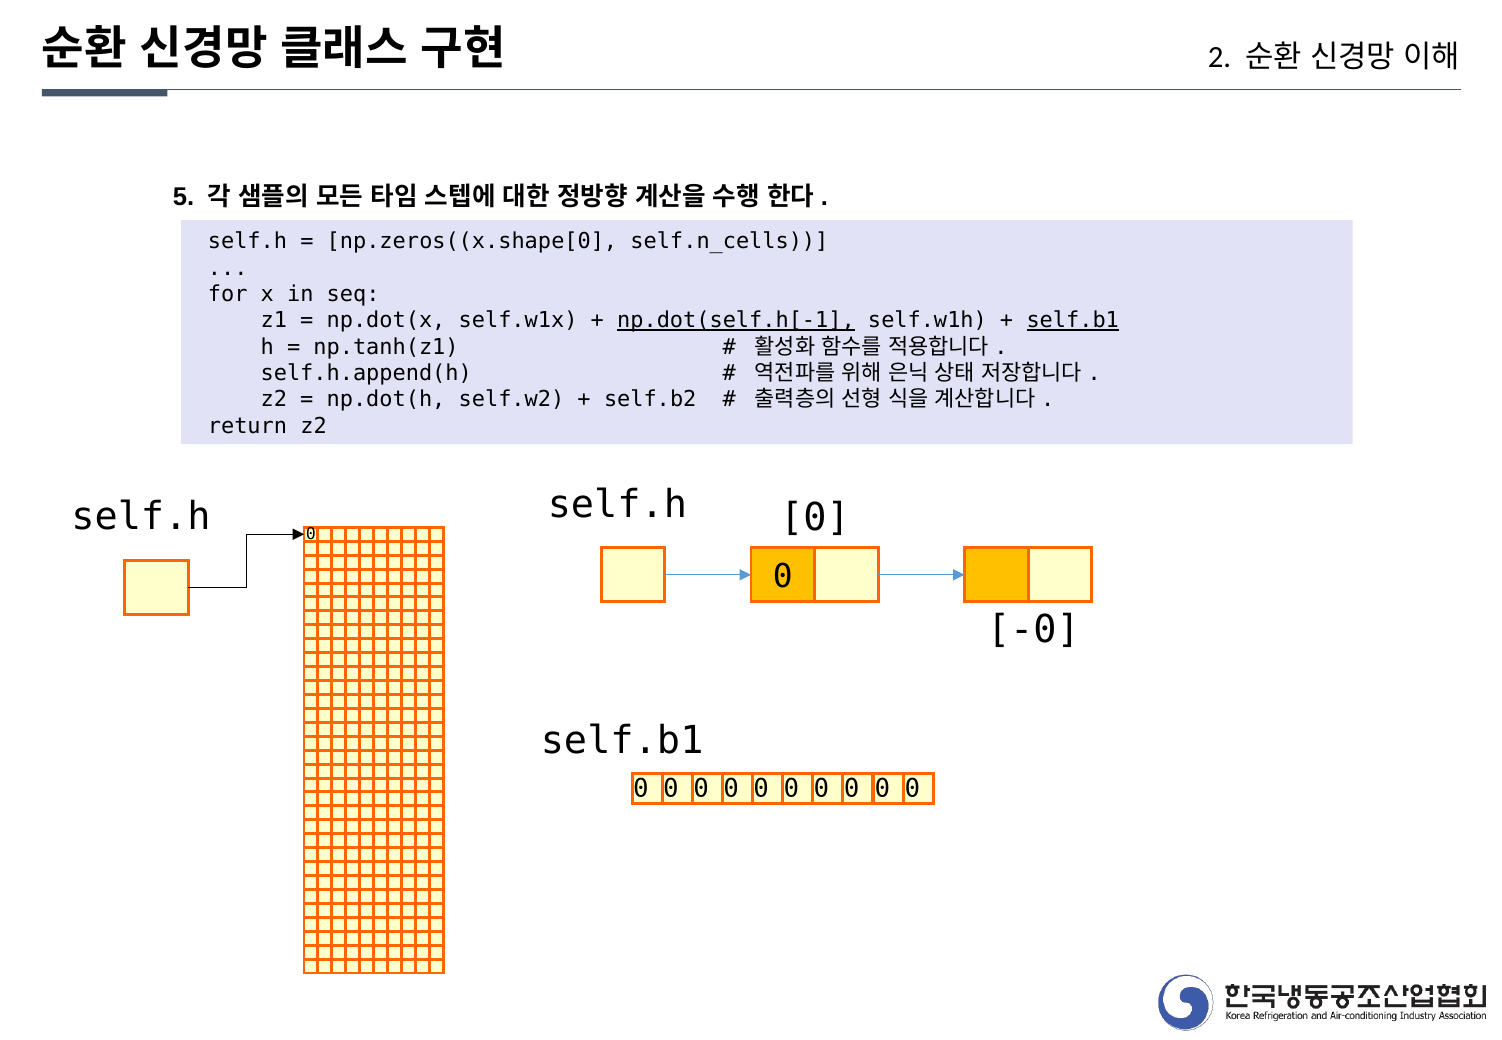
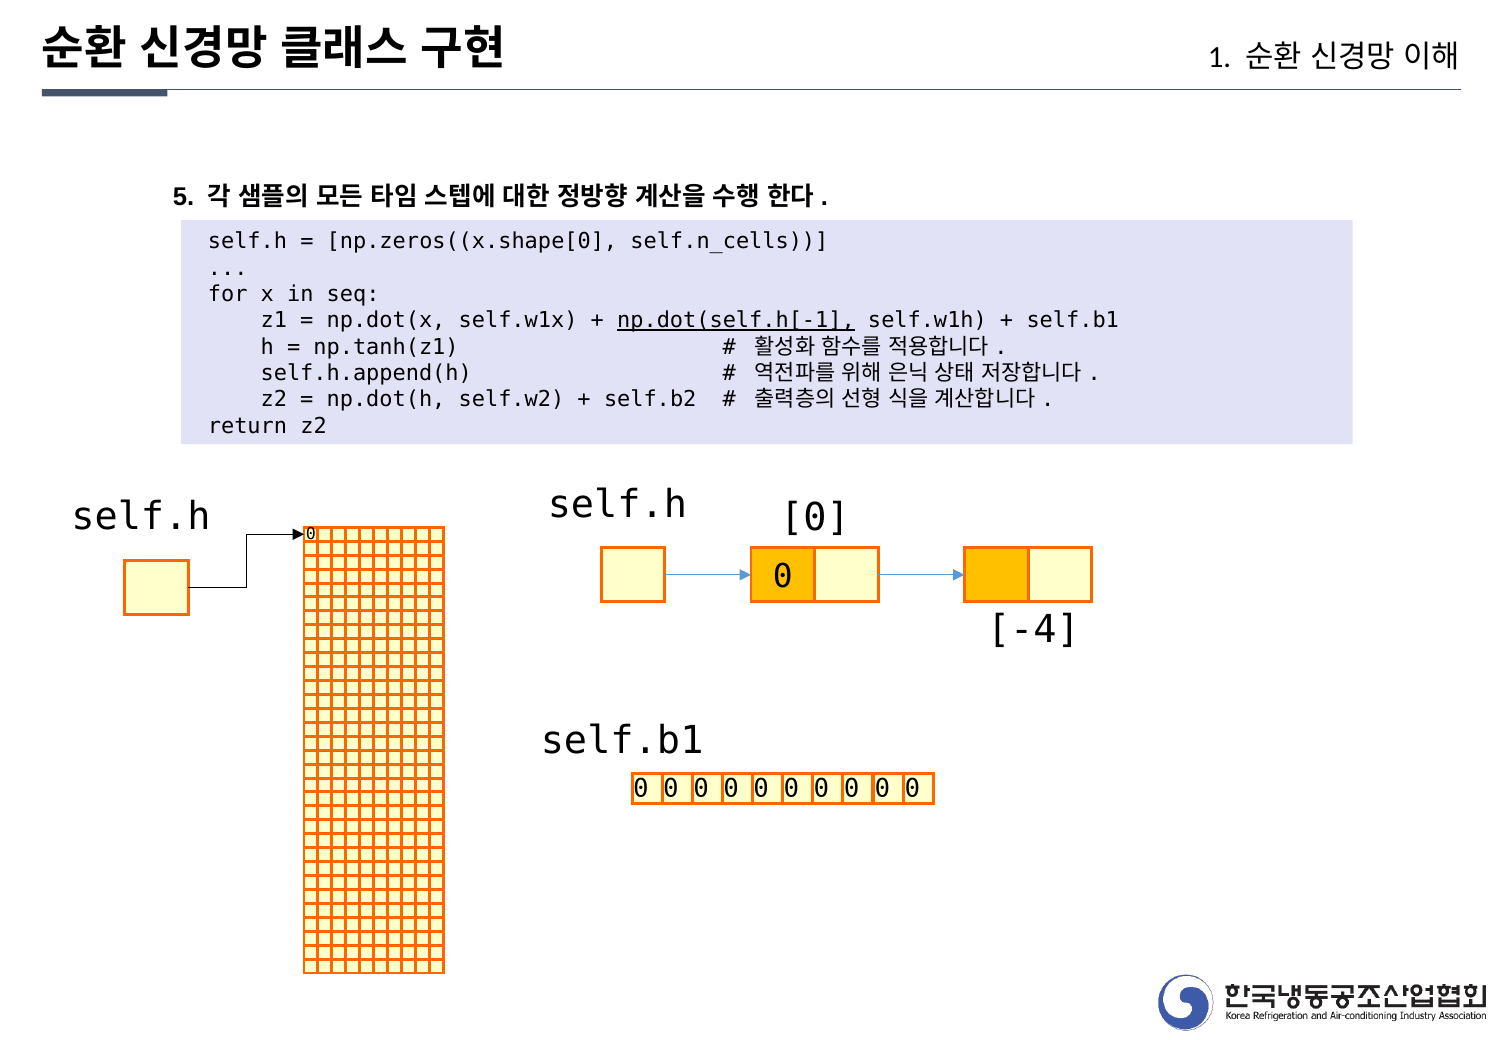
2: 2 -> 1
self.b1 at (1073, 320) underline: present -> none
-0: -0 -> -4
